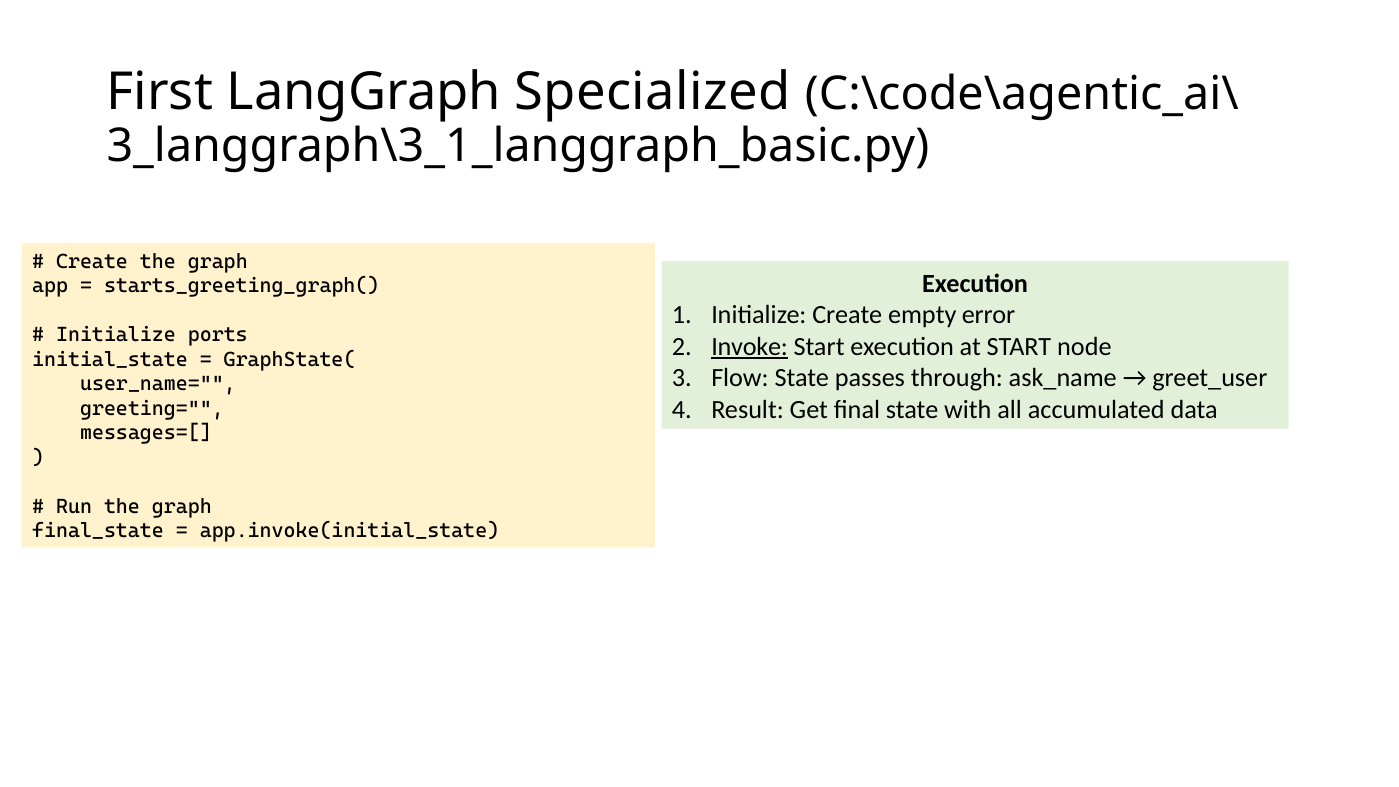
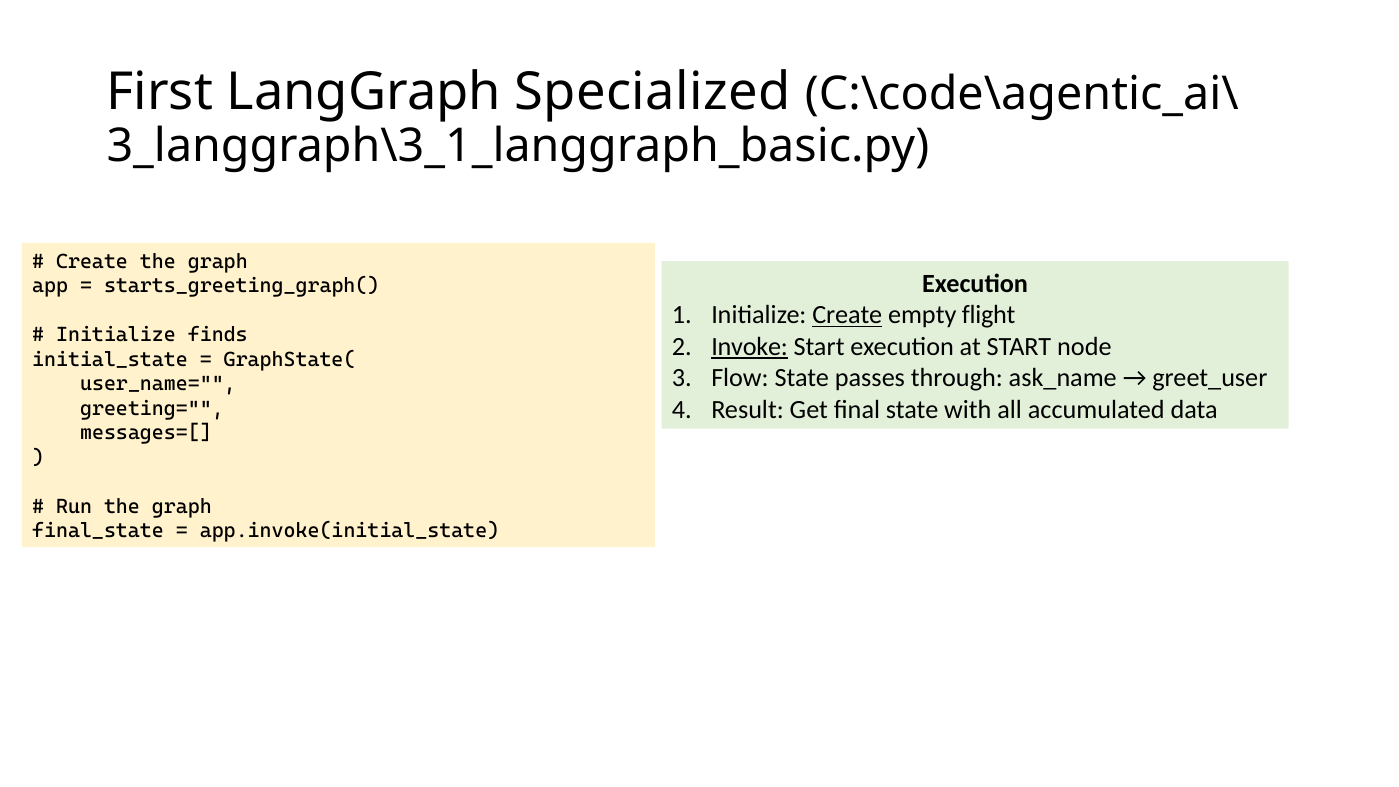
Create at (847, 315) underline: none -> present
error: error -> flight
ports: ports -> finds
